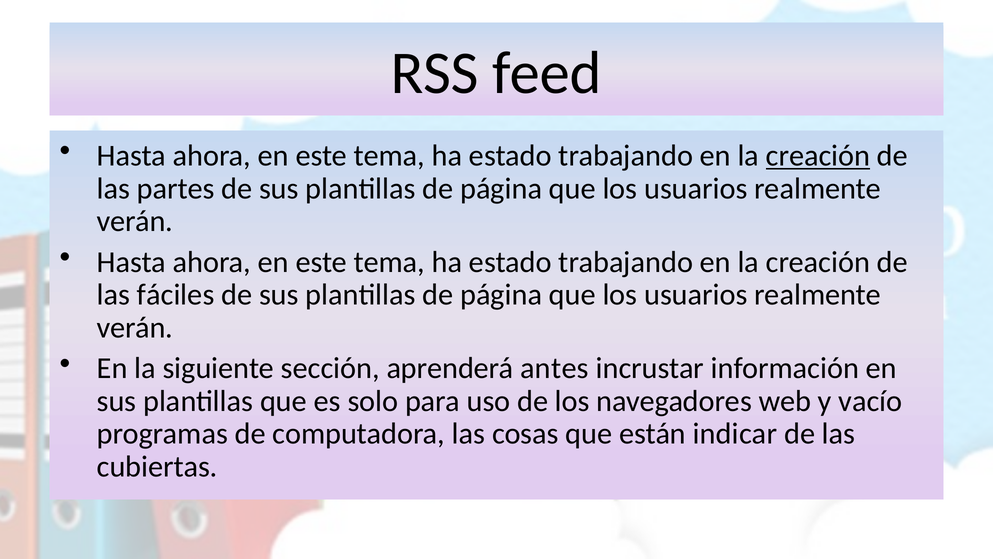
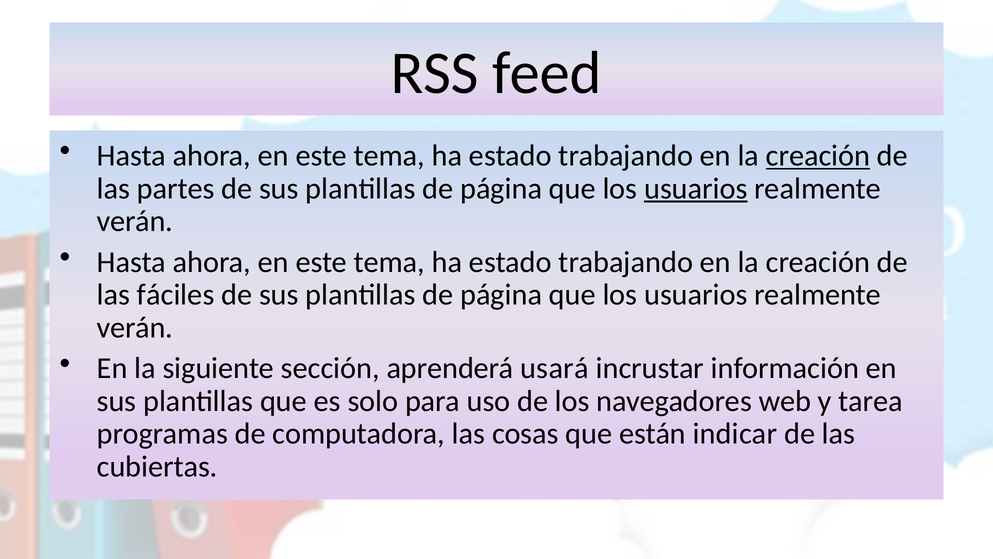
usuarios at (696, 188) underline: none -> present
antes: antes -> usará
vacío: vacío -> tarea
